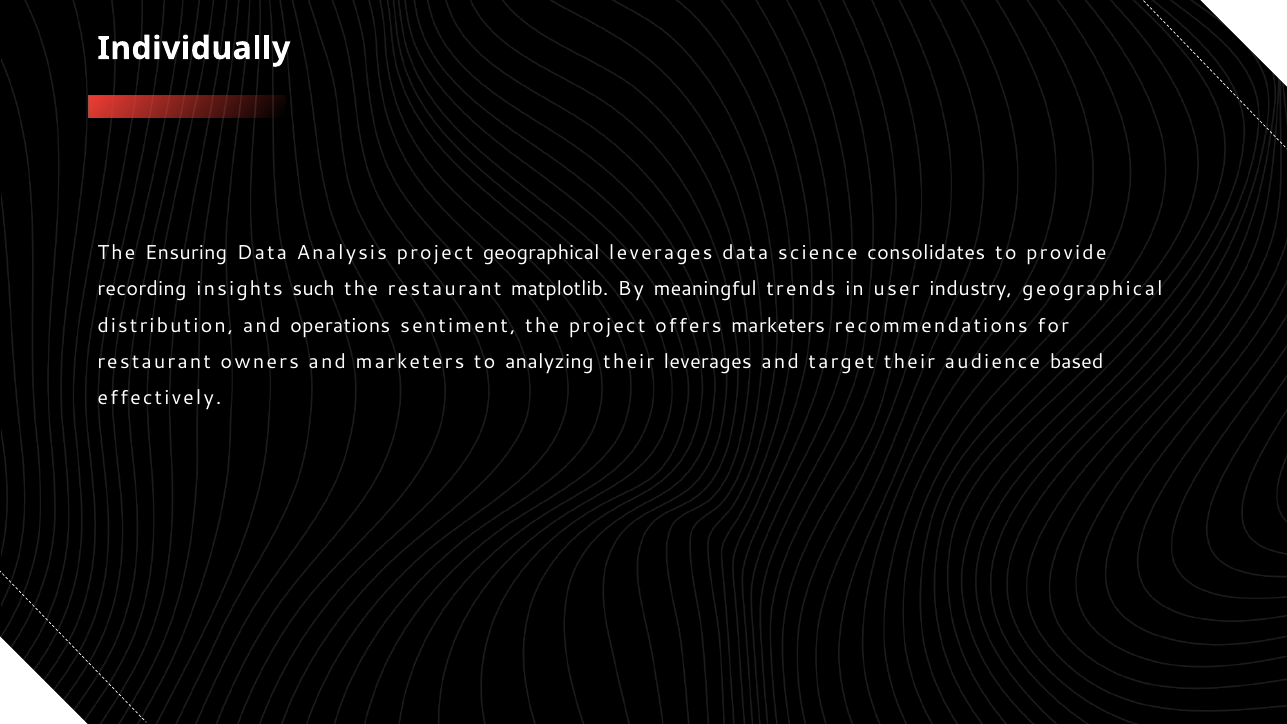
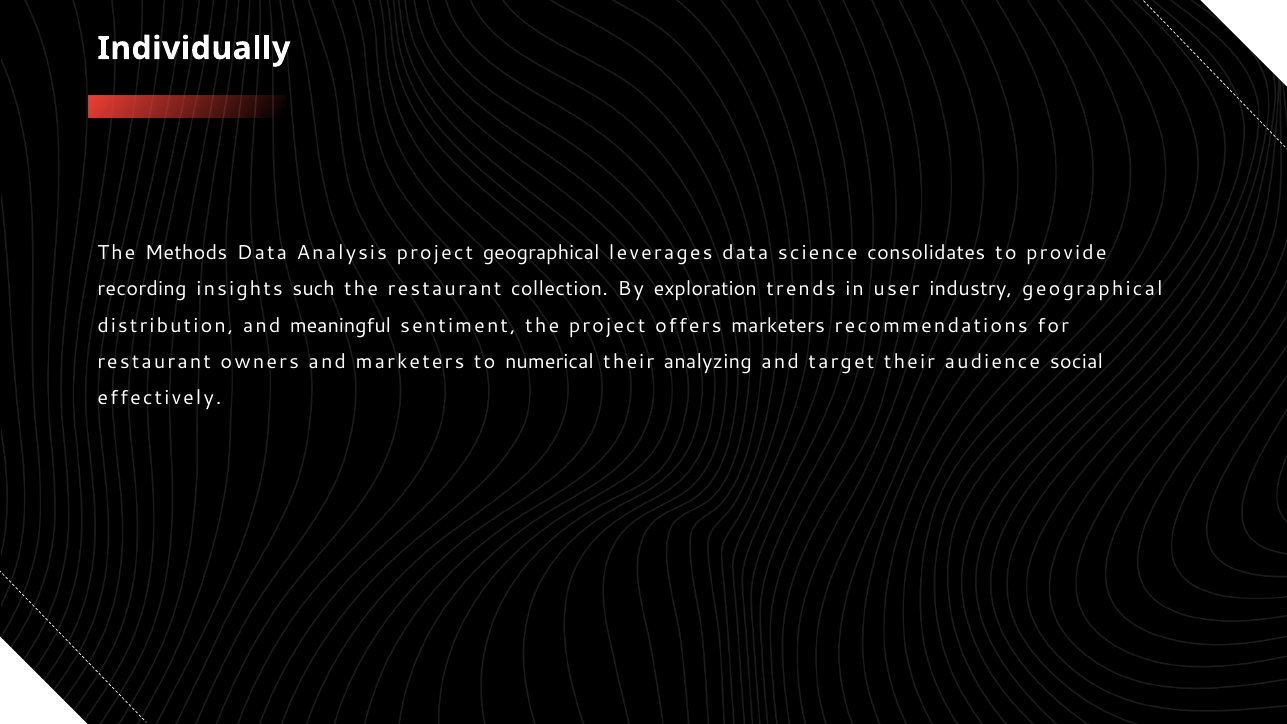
Ensuring: Ensuring -> Methods
matplotlib: matplotlib -> collection
meaningful: meaningful -> exploration
operations: operations -> meaningful
analyzing: analyzing -> numerical
their leverages: leverages -> analyzing
based: based -> social
